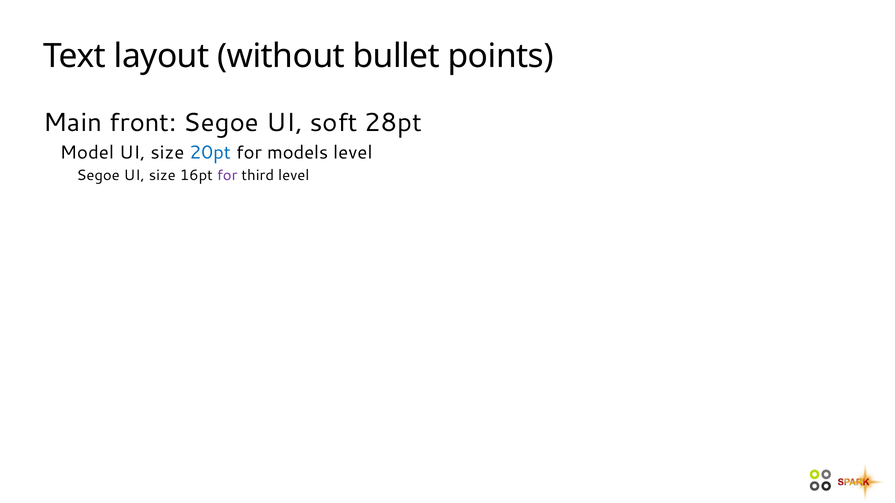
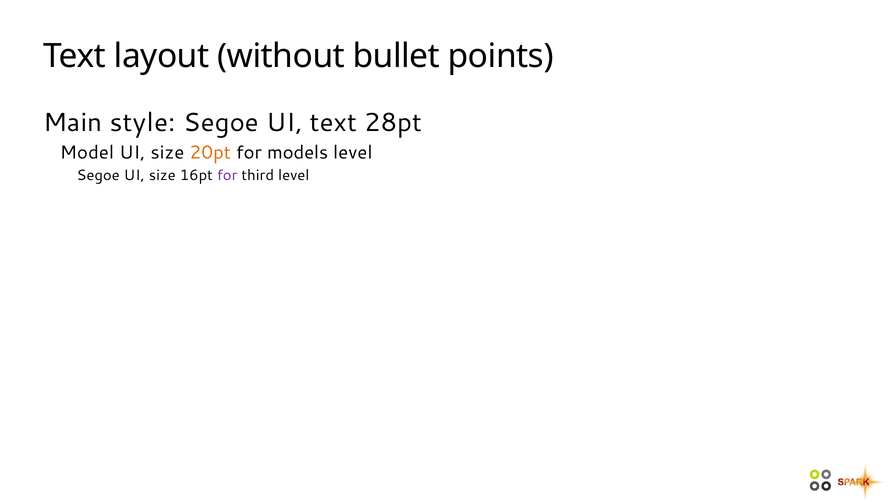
front: front -> style
UI soft: soft -> text
20pt colour: blue -> orange
